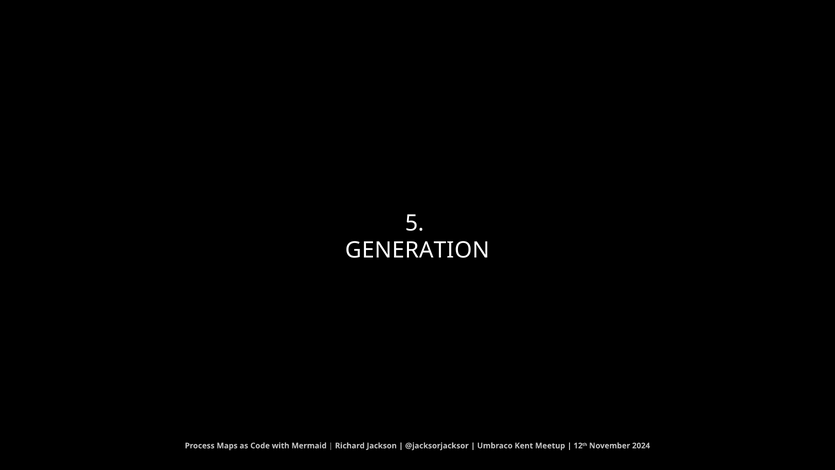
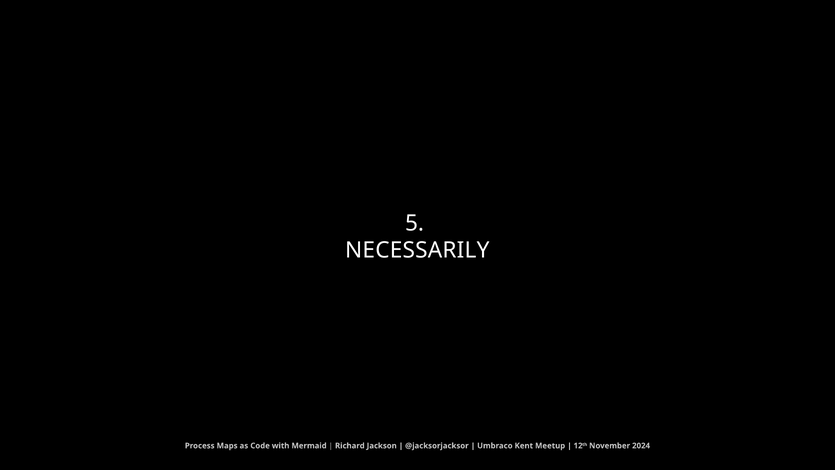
GENERATION: GENERATION -> NECESSARILY
